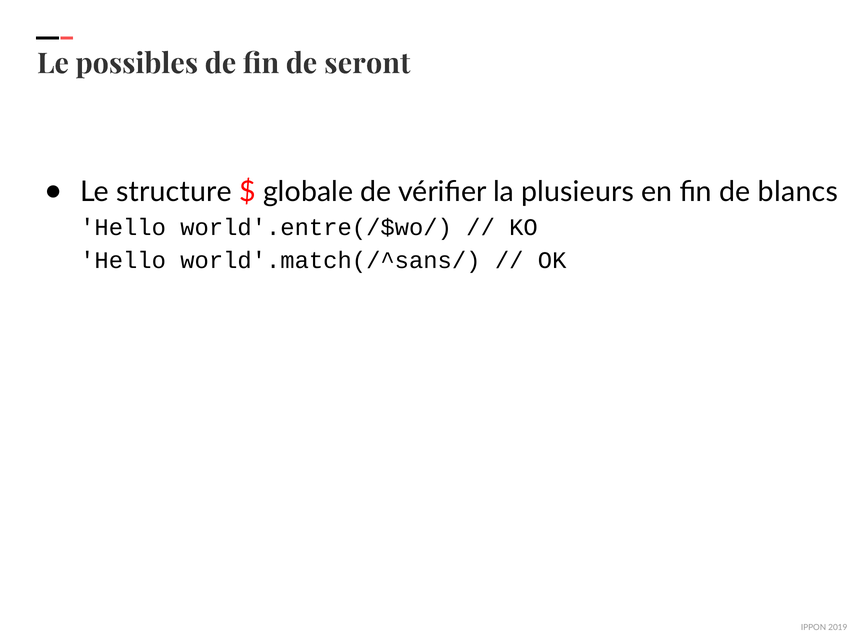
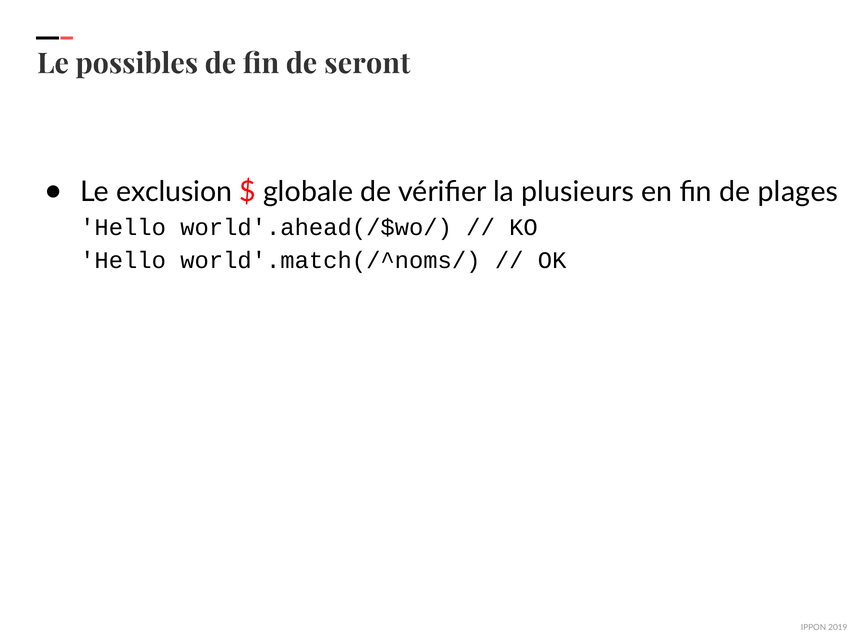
structure: structure -> exclusion
blancs: blancs -> plages
world'.entre(/$wo/: world'.entre(/$wo/ -> world'.ahead(/$wo/
world'.match(/^sans/: world'.match(/^sans/ -> world'.match(/^noms/
